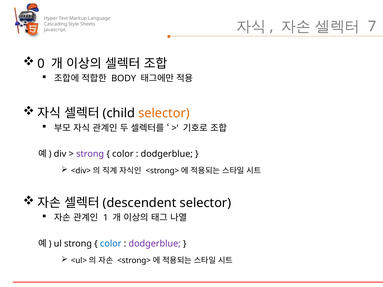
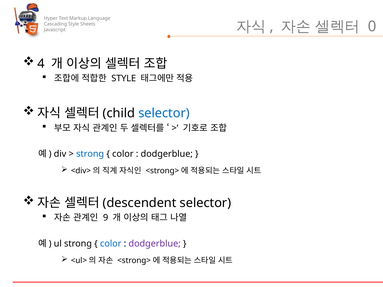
7: 7 -> 0
0: 0 -> 4
BODY at (124, 79): BODY -> STYLE
selector at (164, 113) colour: orange -> blue
strong at (90, 154) colour: purple -> blue
1: 1 -> 9
